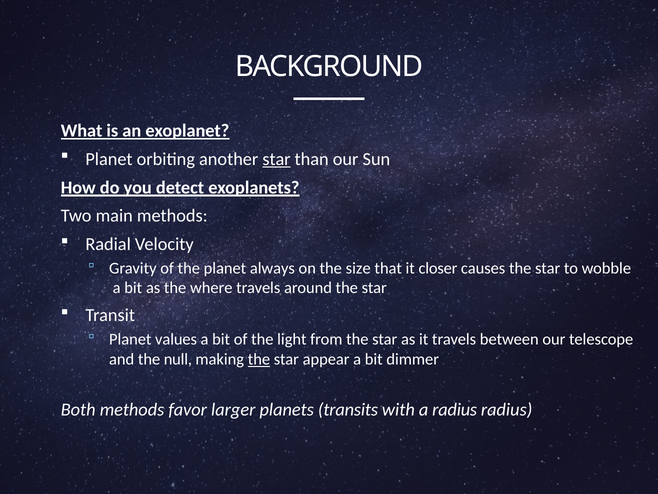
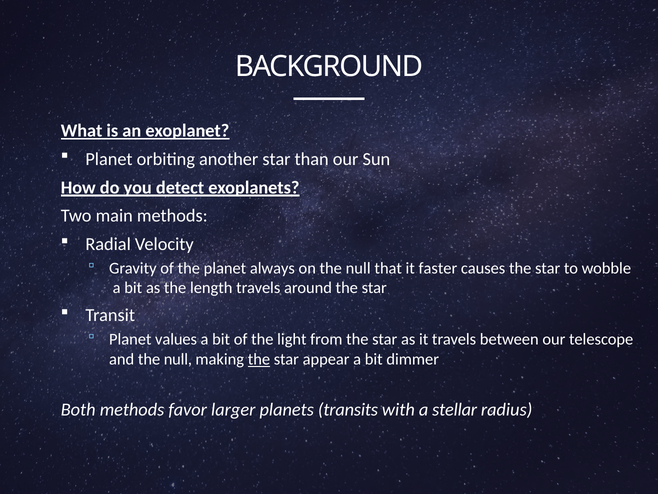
star at (277, 159) underline: present -> none
on the size: size -> null
closer: closer -> faster
where: where -> length
a radius: radius -> stellar
